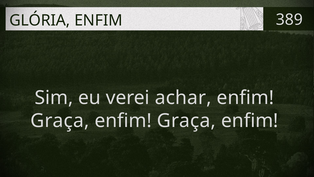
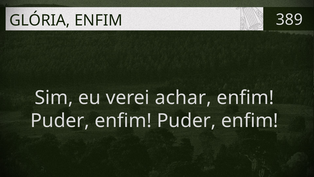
Graça at (60, 121): Graça -> Puder
Graça at (186, 121): Graça -> Puder
